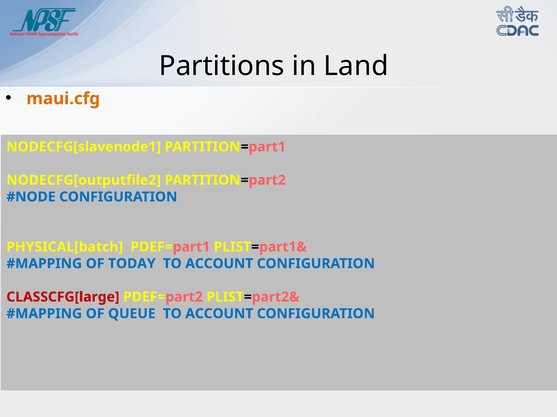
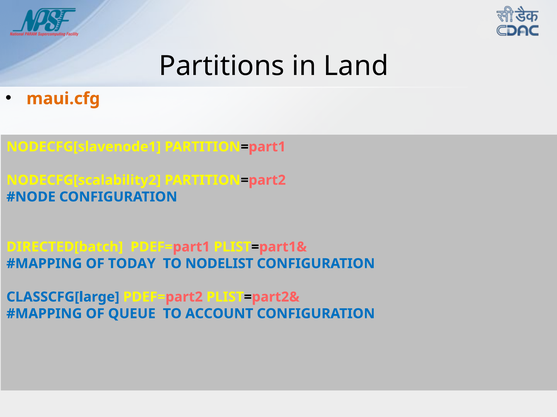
NODECFG[outputfile2: NODECFG[outputfile2 -> NODECFG[scalability2
PHYSICAL[batch: PHYSICAL[batch -> DIRECTED[batch
ACCOUNT at (219, 264): ACCOUNT -> NODELIST
CLASSCFG[large colour: red -> blue
